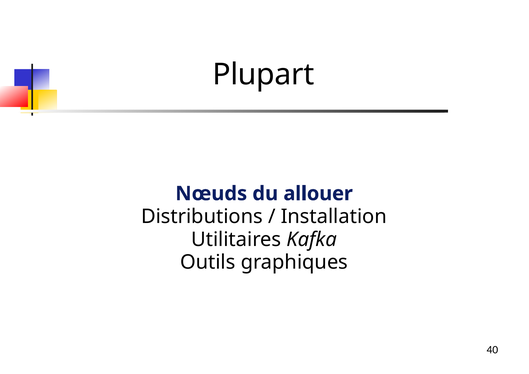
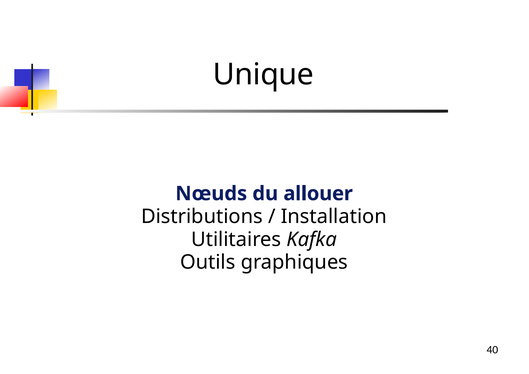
Plupart: Plupart -> Unique
